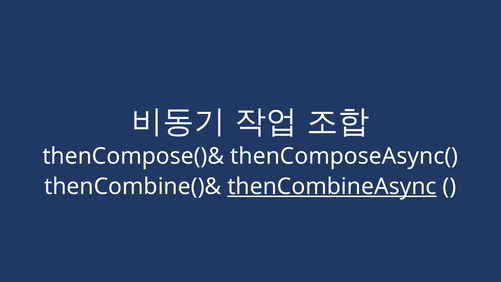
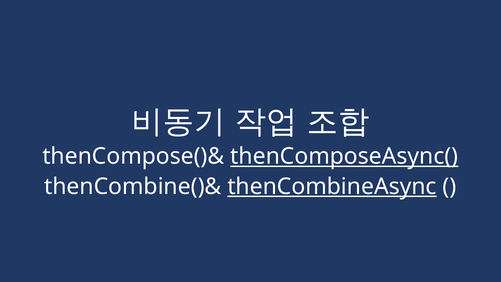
thenComposeAsync( underline: none -> present
